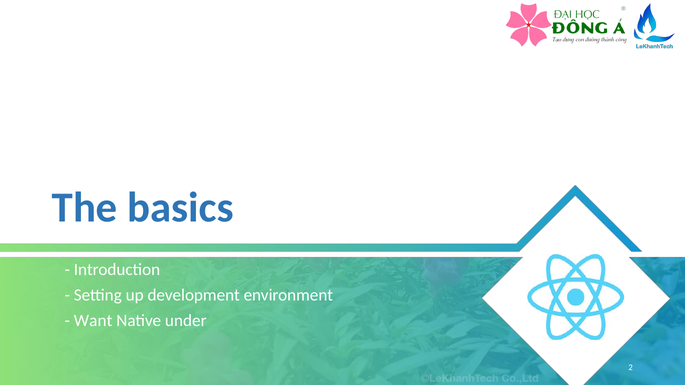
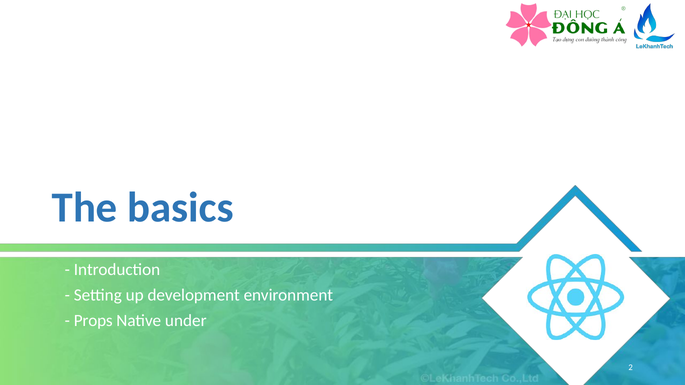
Want: Want -> Props
